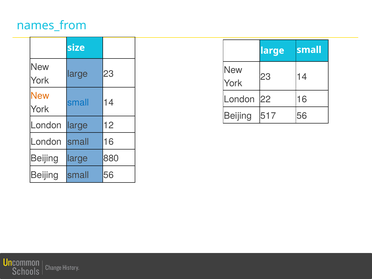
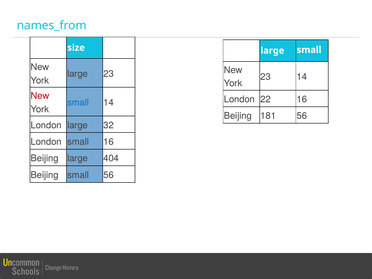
New at (40, 96) colour: orange -> red
517: 517 -> 181
12: 12 -> 32
880: 880 -> 404
